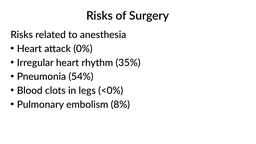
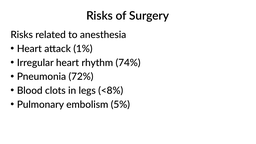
0%: 0% -> 1%
35%: 35% -> 74%
54%: 54% -> 72%
<0%: <0% -> <8%
8%: 8% -> 5%
